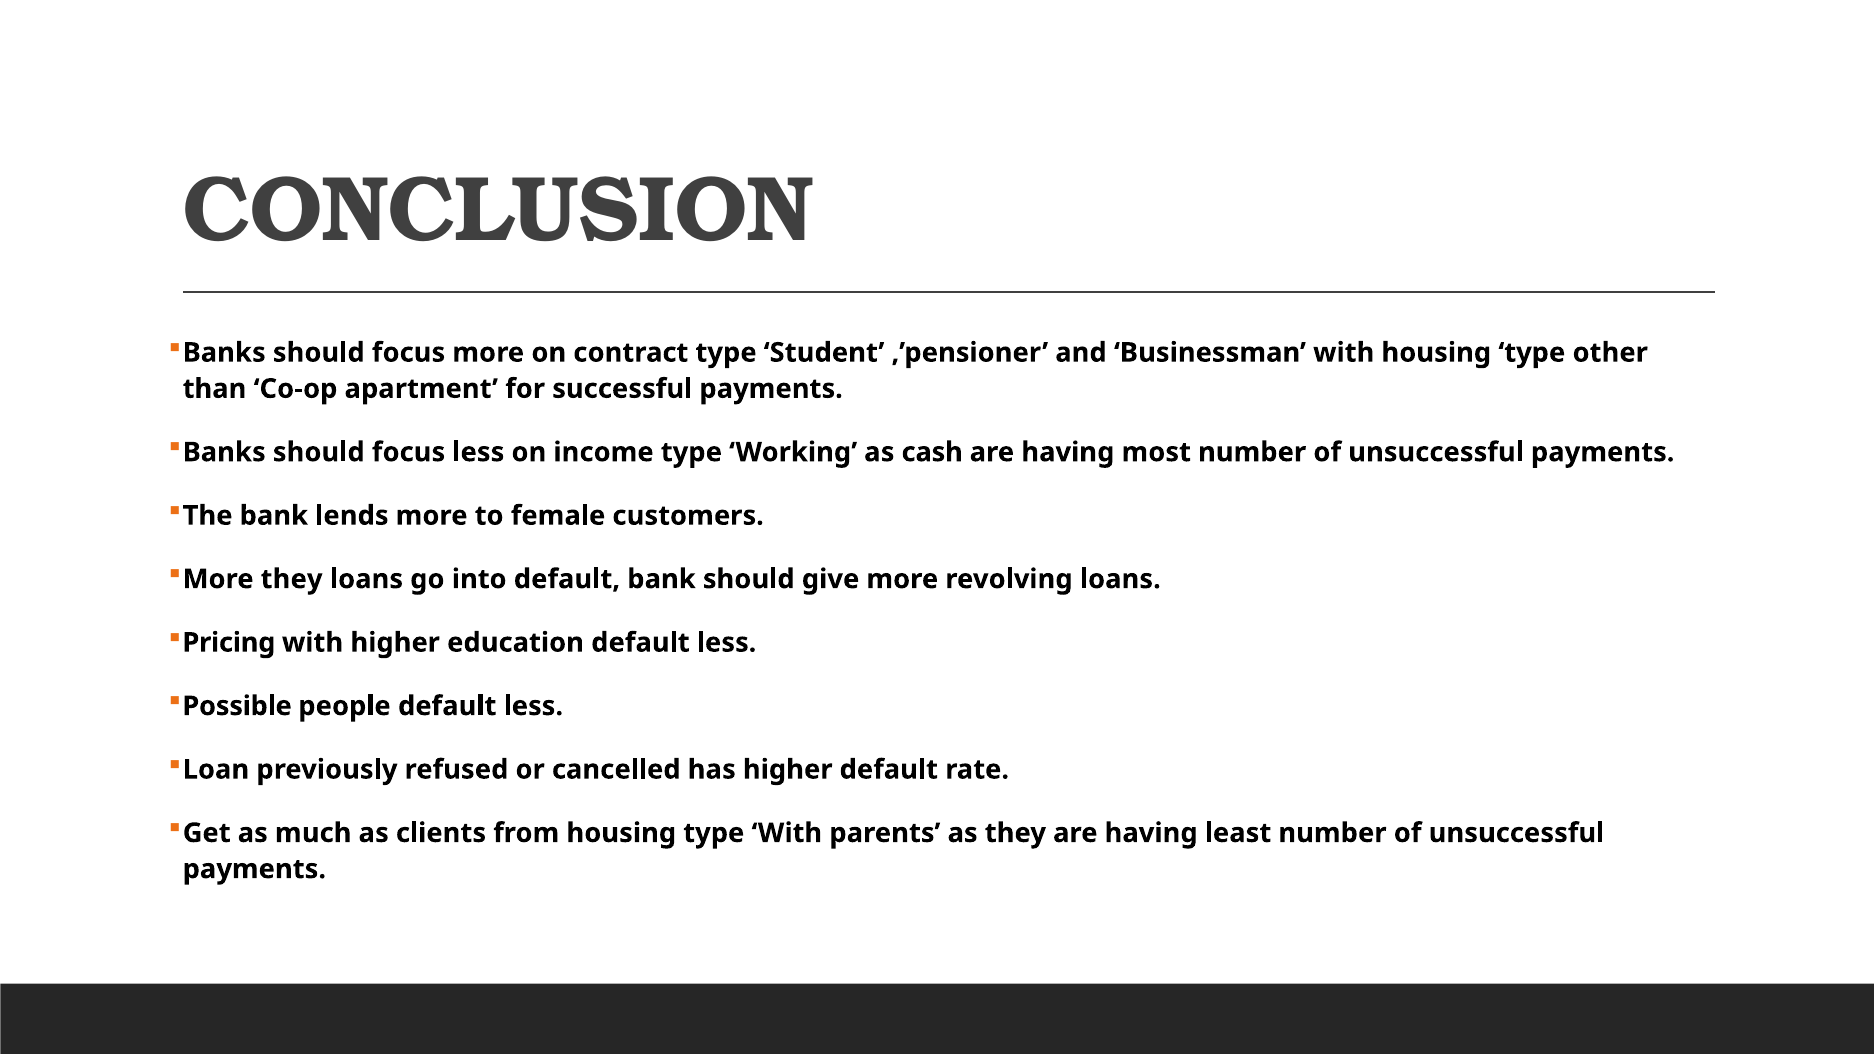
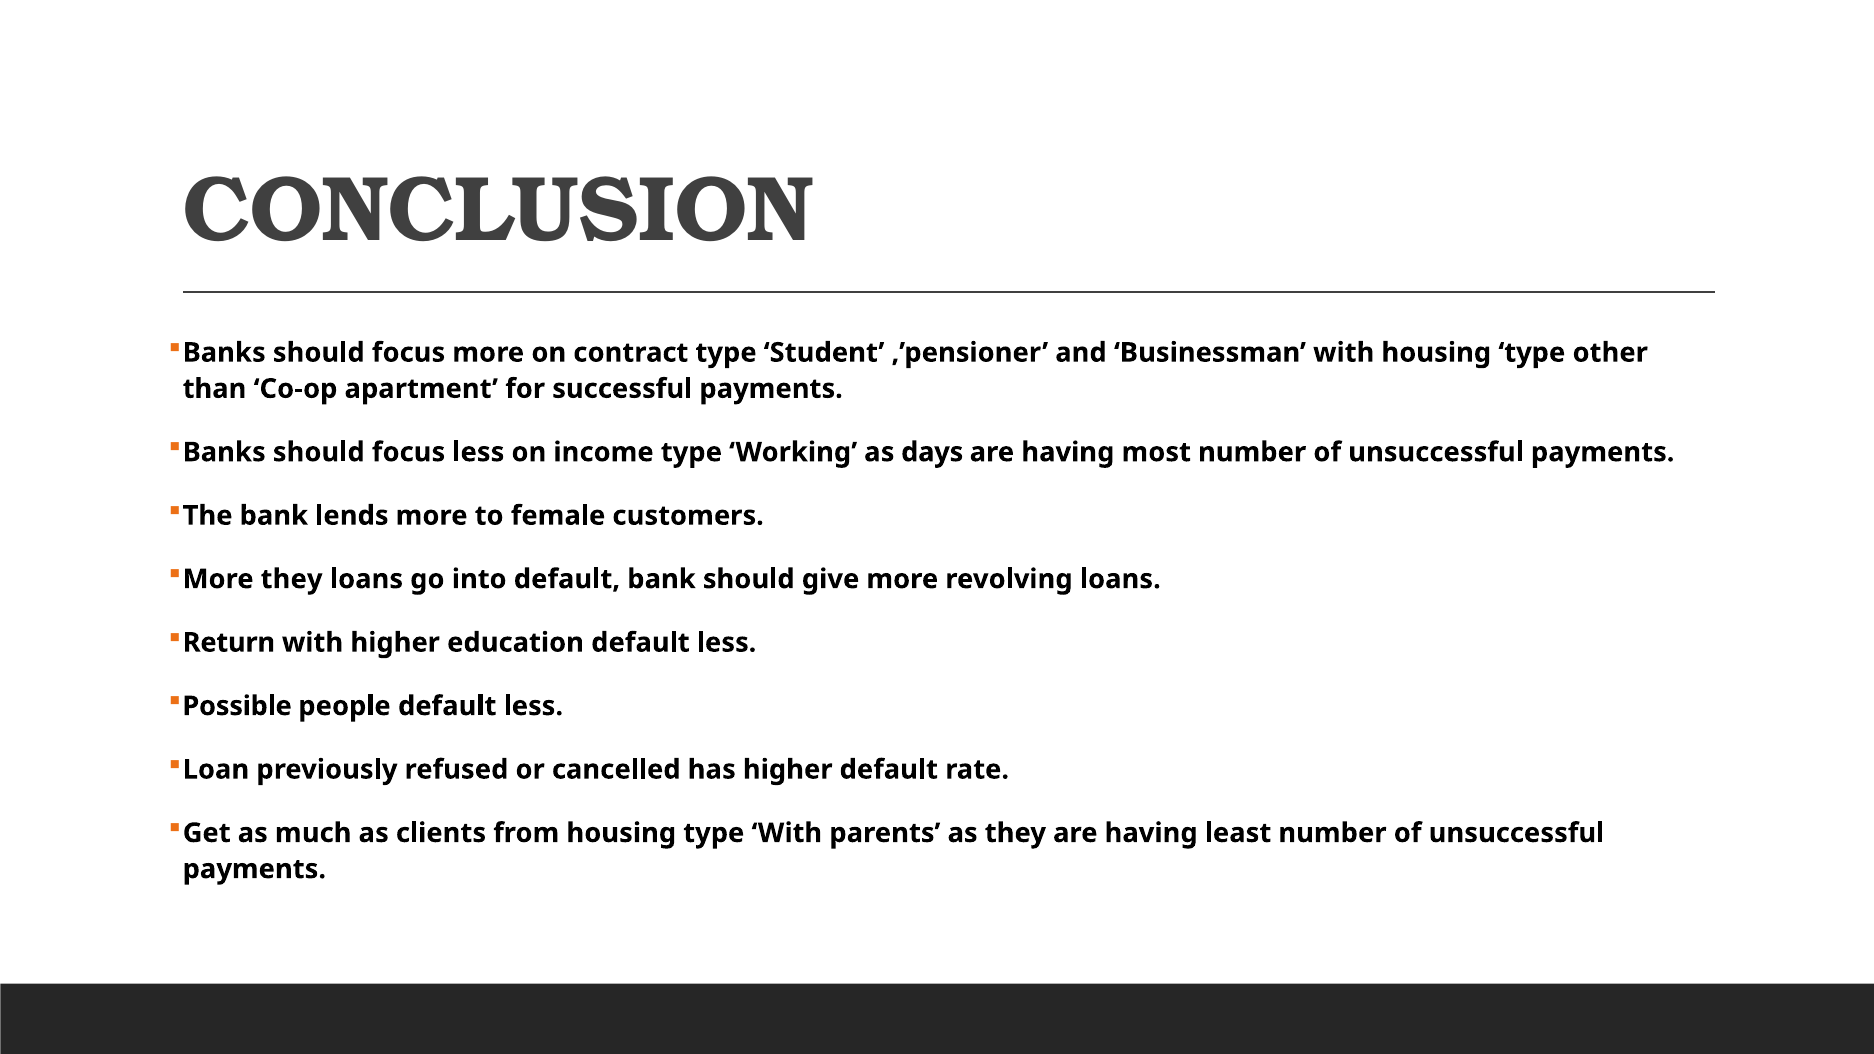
cash: cash -> days
Pricing: Pricing -> Return
